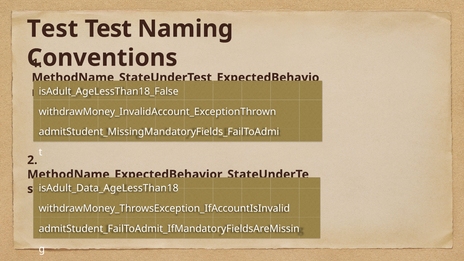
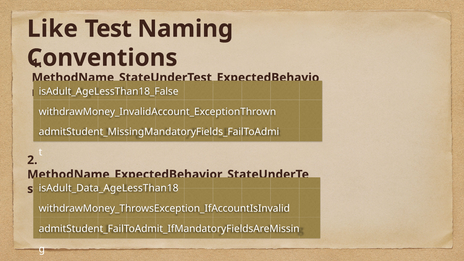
Test at (53, 29): Test -> Like
